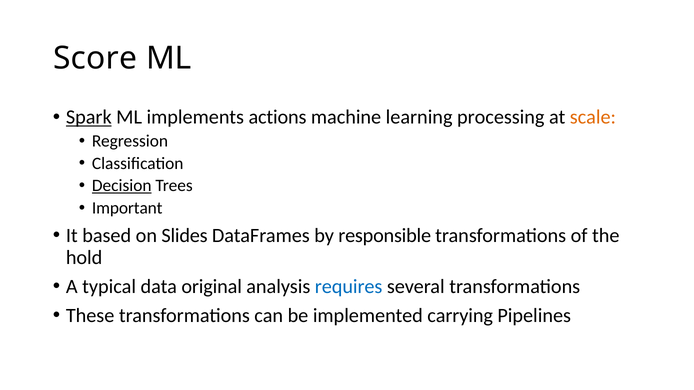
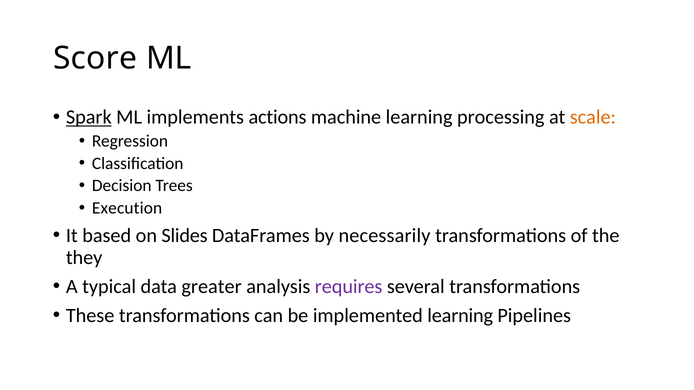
Decision underline: present -> none
Important: Important -> Execution
responsible: responsible -> necessarily
hold: hold -> they
original: original -> greater
requires colour: blue -> purple
implemented carrying: carrying -> learning
